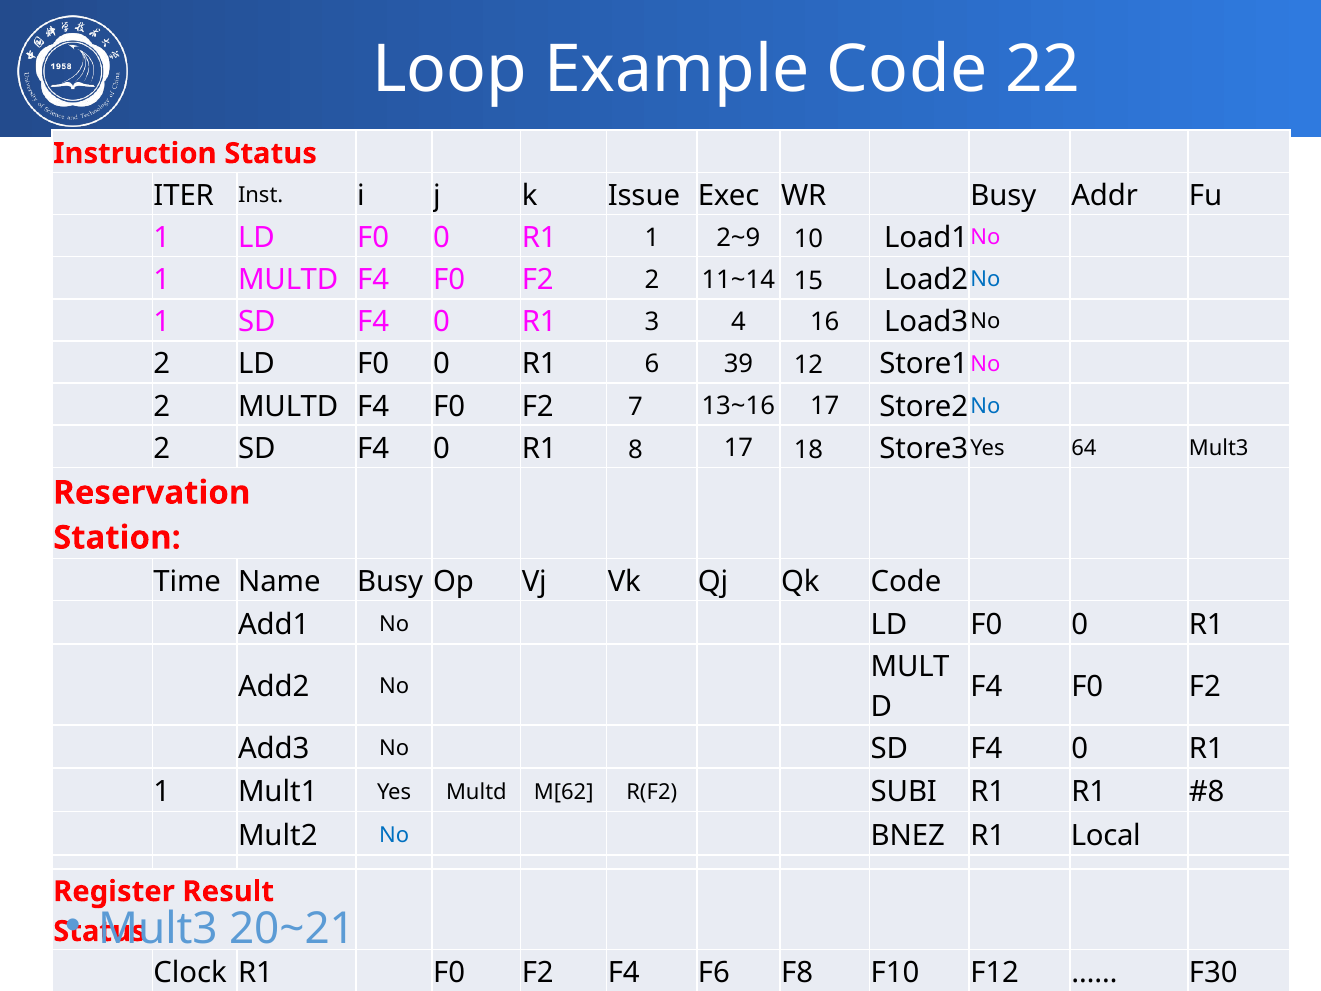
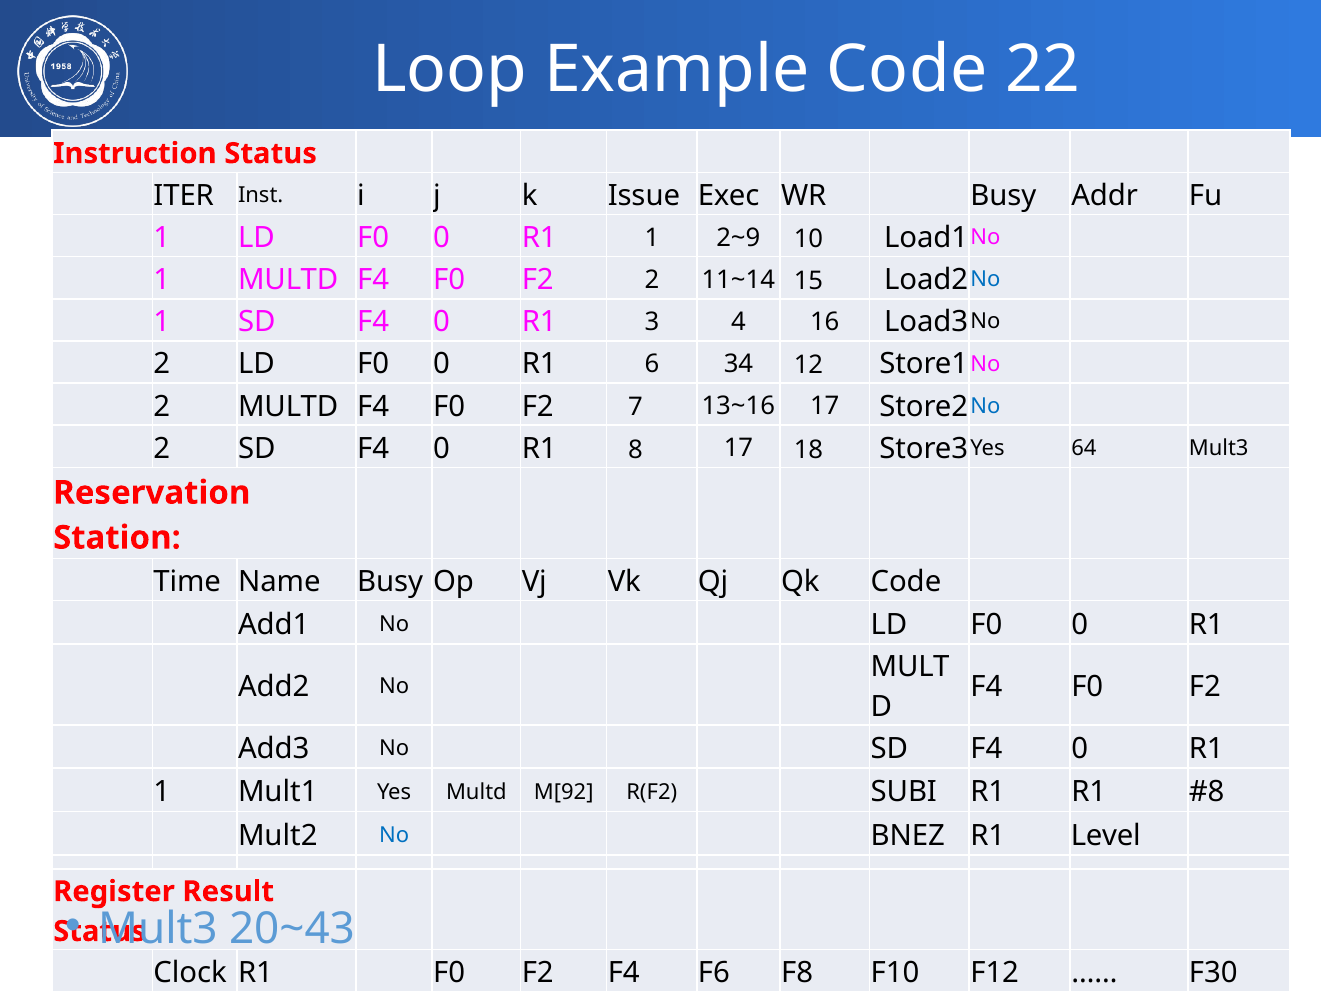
39: 39 -> 34
M[62: M[62 -> M[92
Local: Local -> Level
20~21: 20~21 -> 20~43
